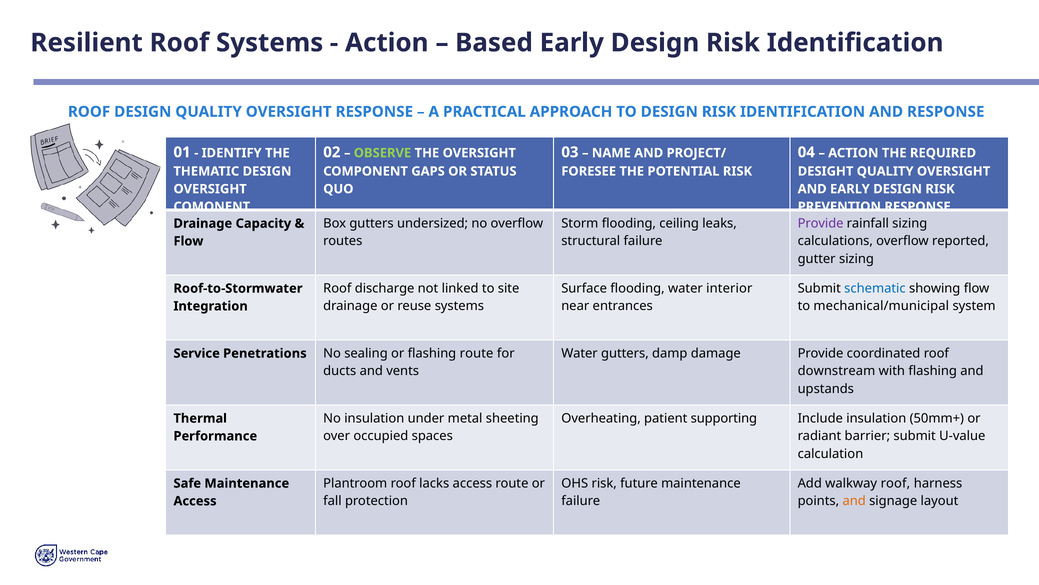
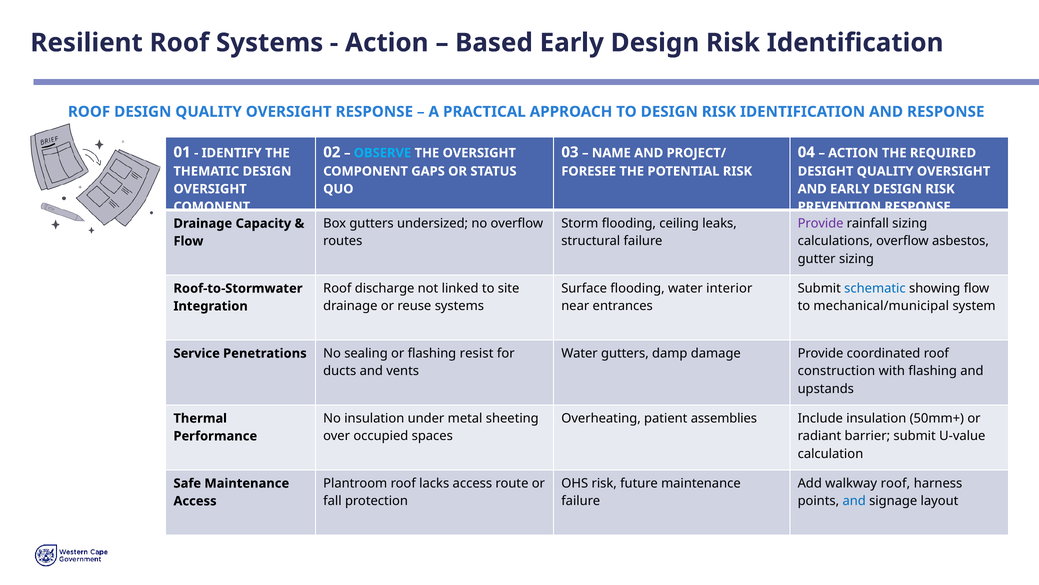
OBSERVE colour: light green -> light blue
reported: reported -> asbestos
flashing route: route -> resist
downstream: downstream -> construction
supporting: supporting -> assemblies
and at (854, 501) colour: orange -> blue
